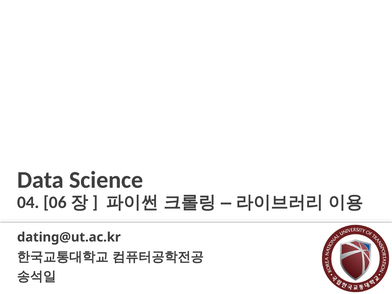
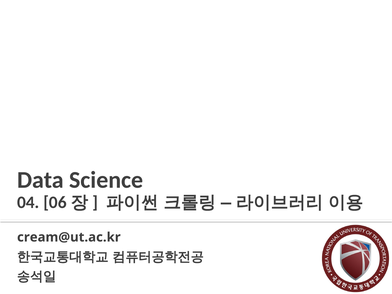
dating@ut.ac.kr: dating@ut.ac.kr -> cream@ut.ac.kr
